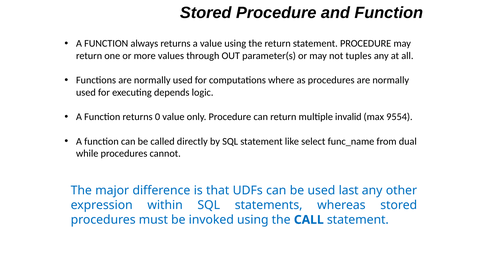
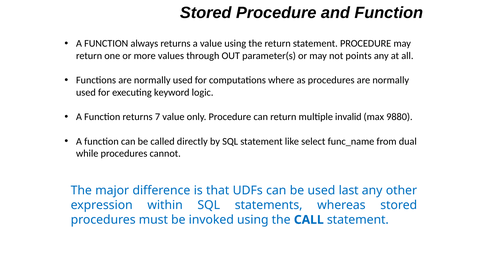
tuples: tuples -> points
depends: depends -> keyword
0: 0 -> 7
9554: 9554 -> 9880
